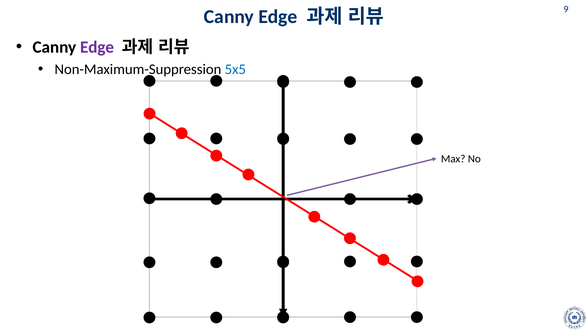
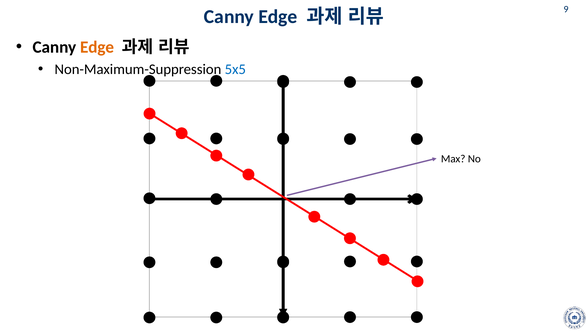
Edge at (97, 47) colour: purple -> orange
